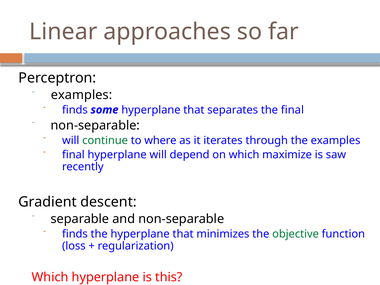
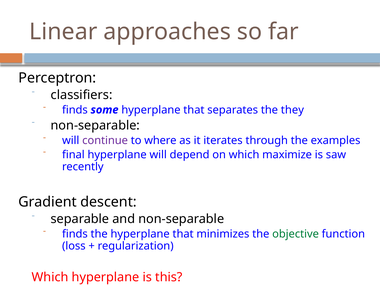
examples at (82, 95): examples -> classifiers
the final: final -> they
continue colour: green -> purple
